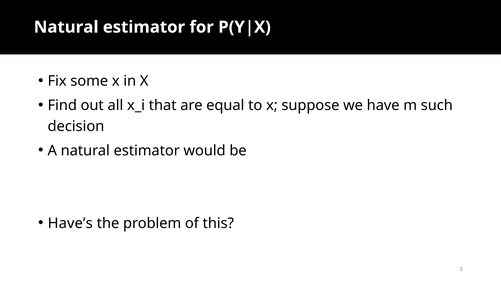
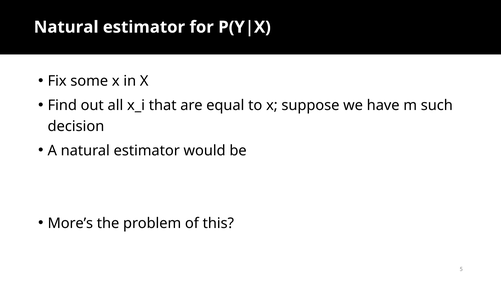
Have’s: Have’s -> More’s
